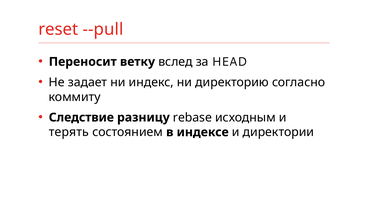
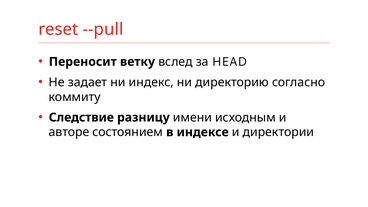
rebase: rebase -> имени
терять: терять -> авторе
